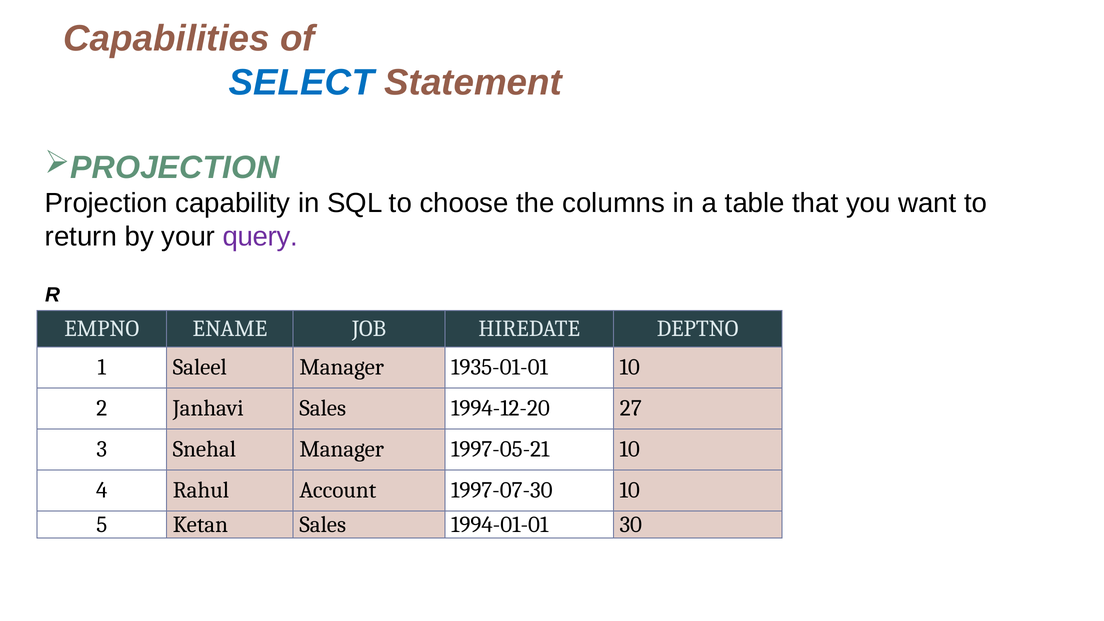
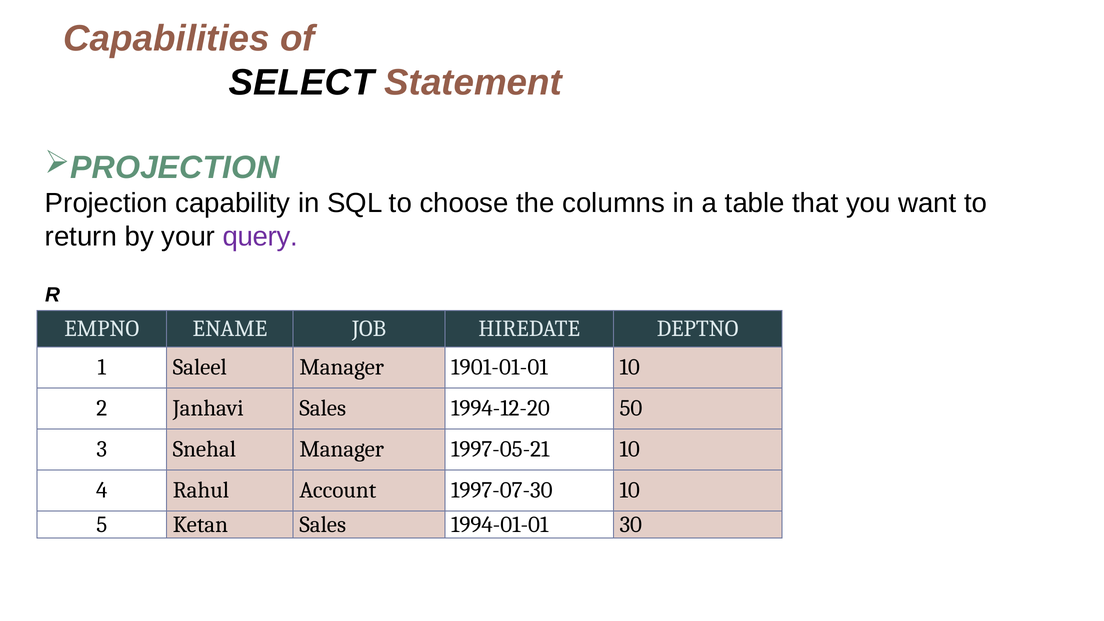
SELECT colour: blue -> black
1935-01-01: 1935-01-01 -> 1901-01-01
27: 27 -> 50
